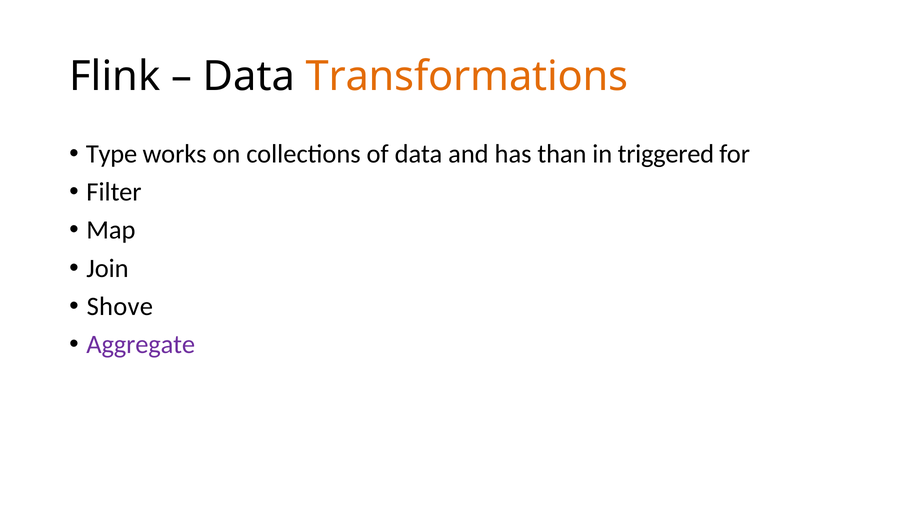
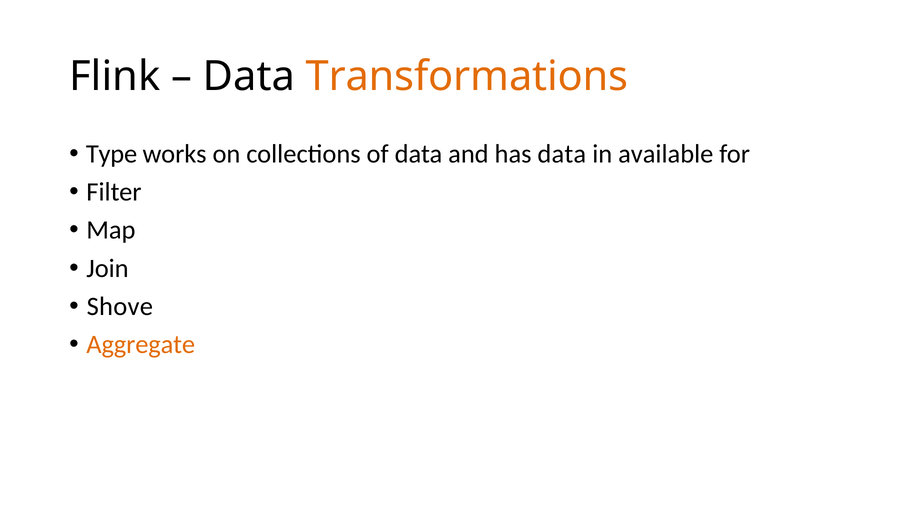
has than: than -> data
triggered: triggered -> available
Aggregate colour: purple -> orange
